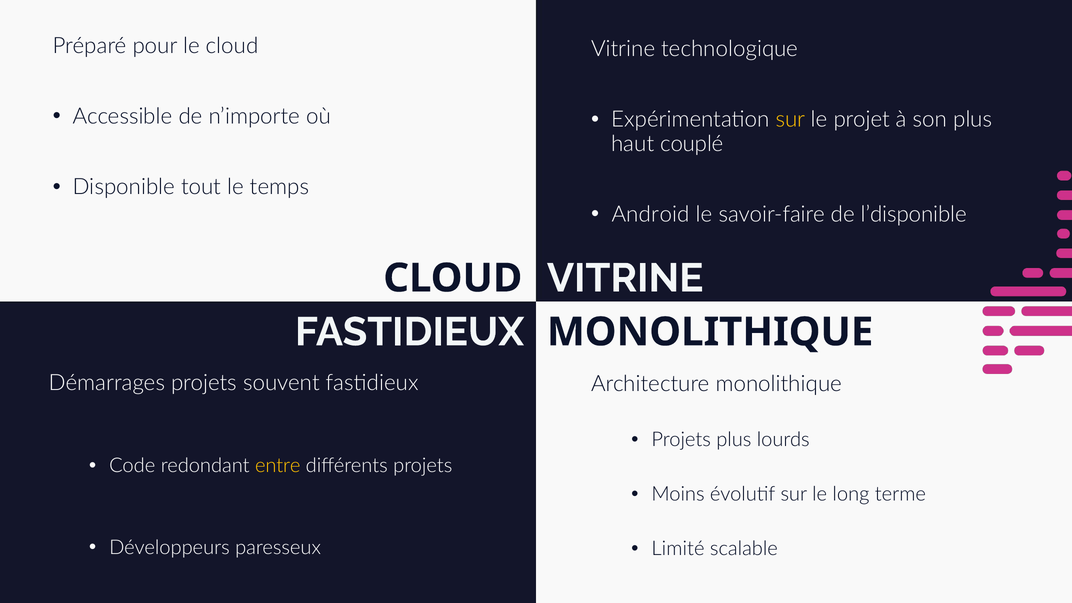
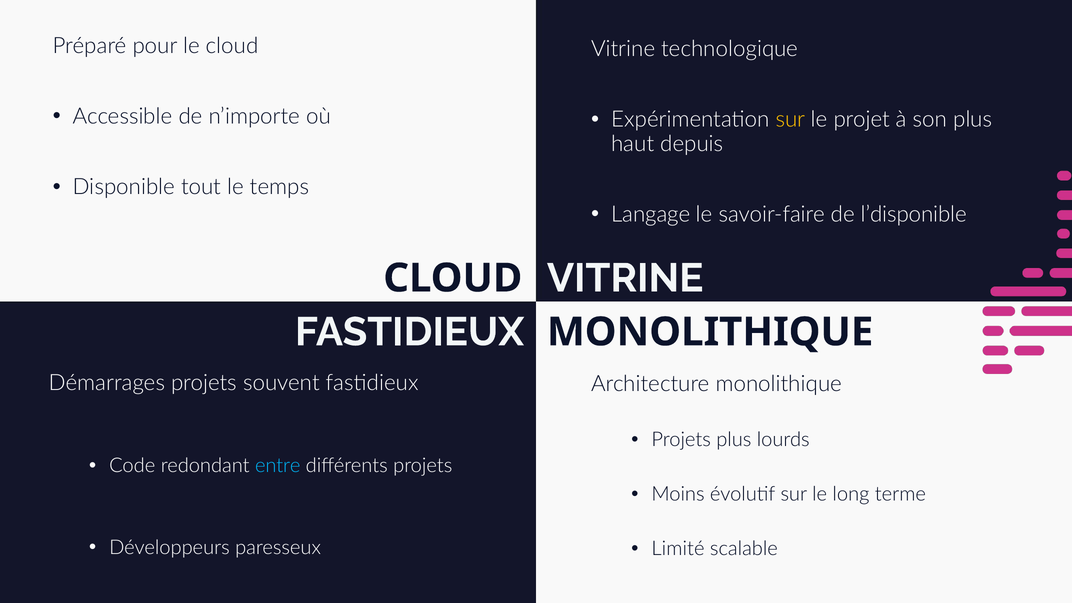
couplé: couplé -> depuis
Android: Android -> Langage
entre colour: yellow -> light blue
